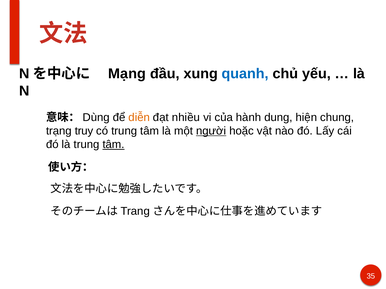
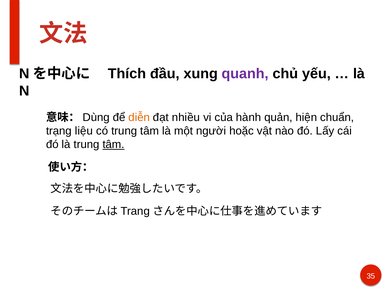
Mạng: Mạng -> Thích
quanh colour: blue -> purple
dung: dung -> quản
chung: chung -> chuẩn
truy: truy -> liệu
người underline: present -> none
